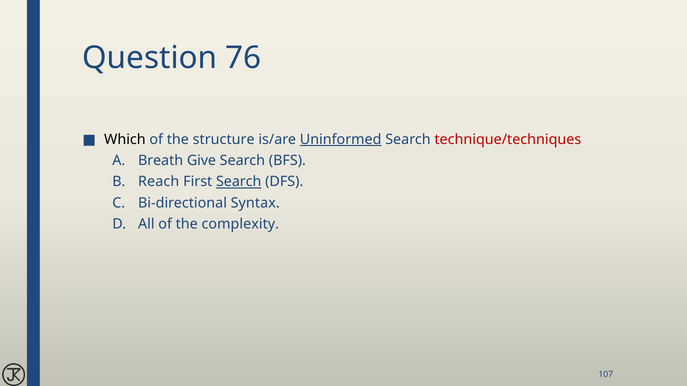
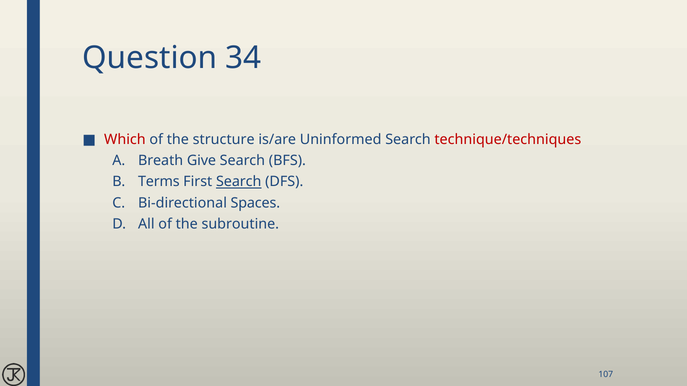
76: 76 -> 34
Which colour: black -> red
Uninformed underline: present -> none
Reach: Reach -> Terms
Syntax: Syntax -> Spaces
complexity: complexity -> subroutine
